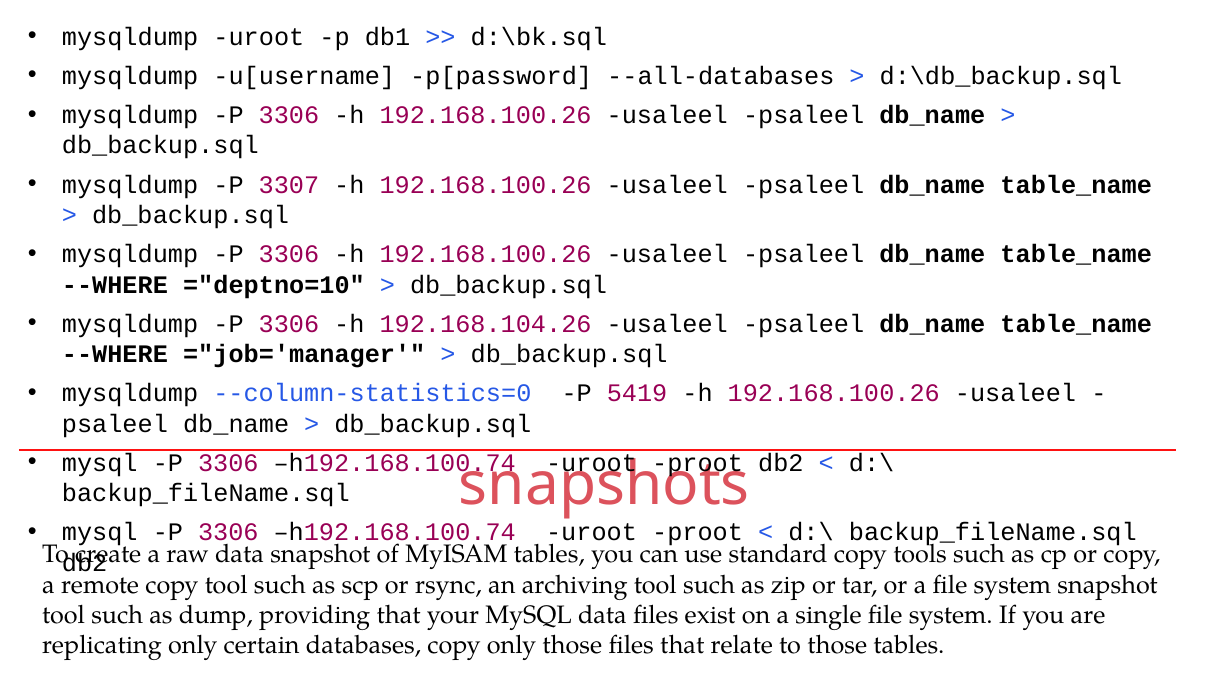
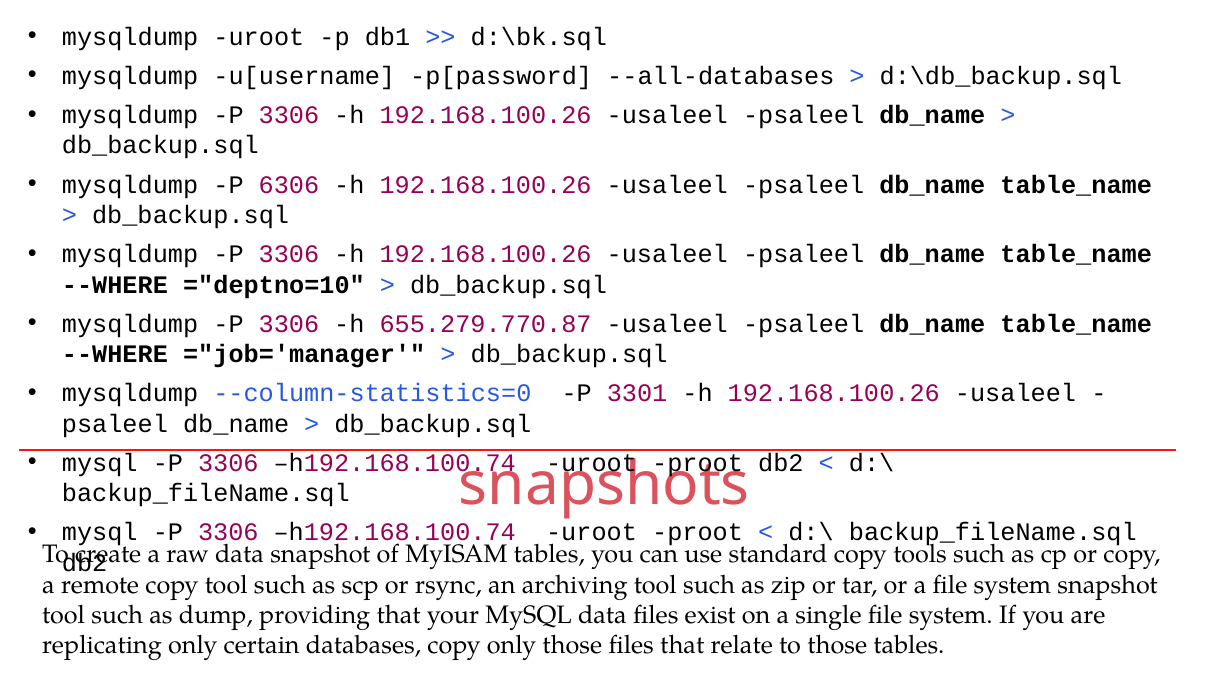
3307: 3307 -> 6306
192.168.104.26: 192.168.104.26 -> 655.279.770.87
5419: 5419 -> 3301
